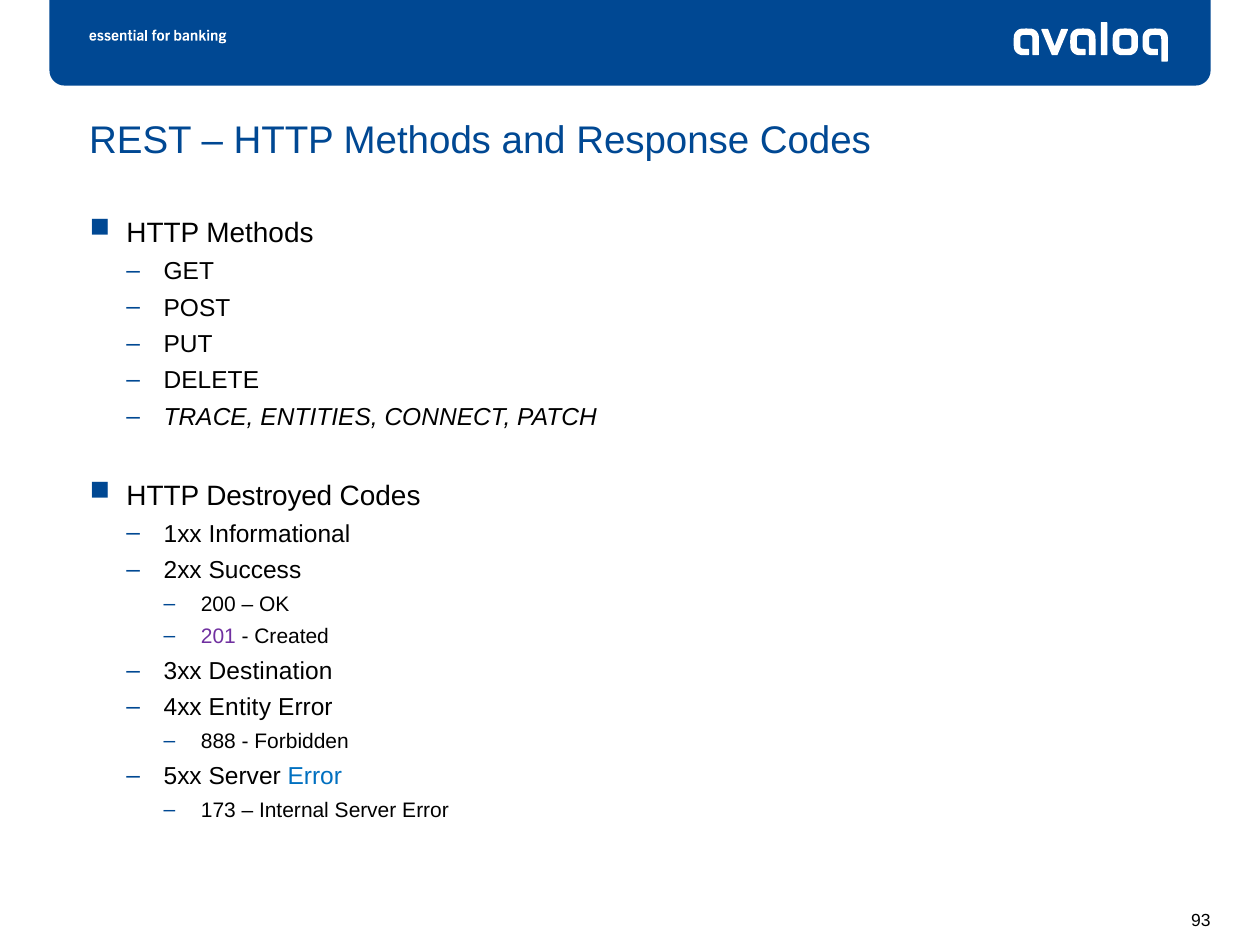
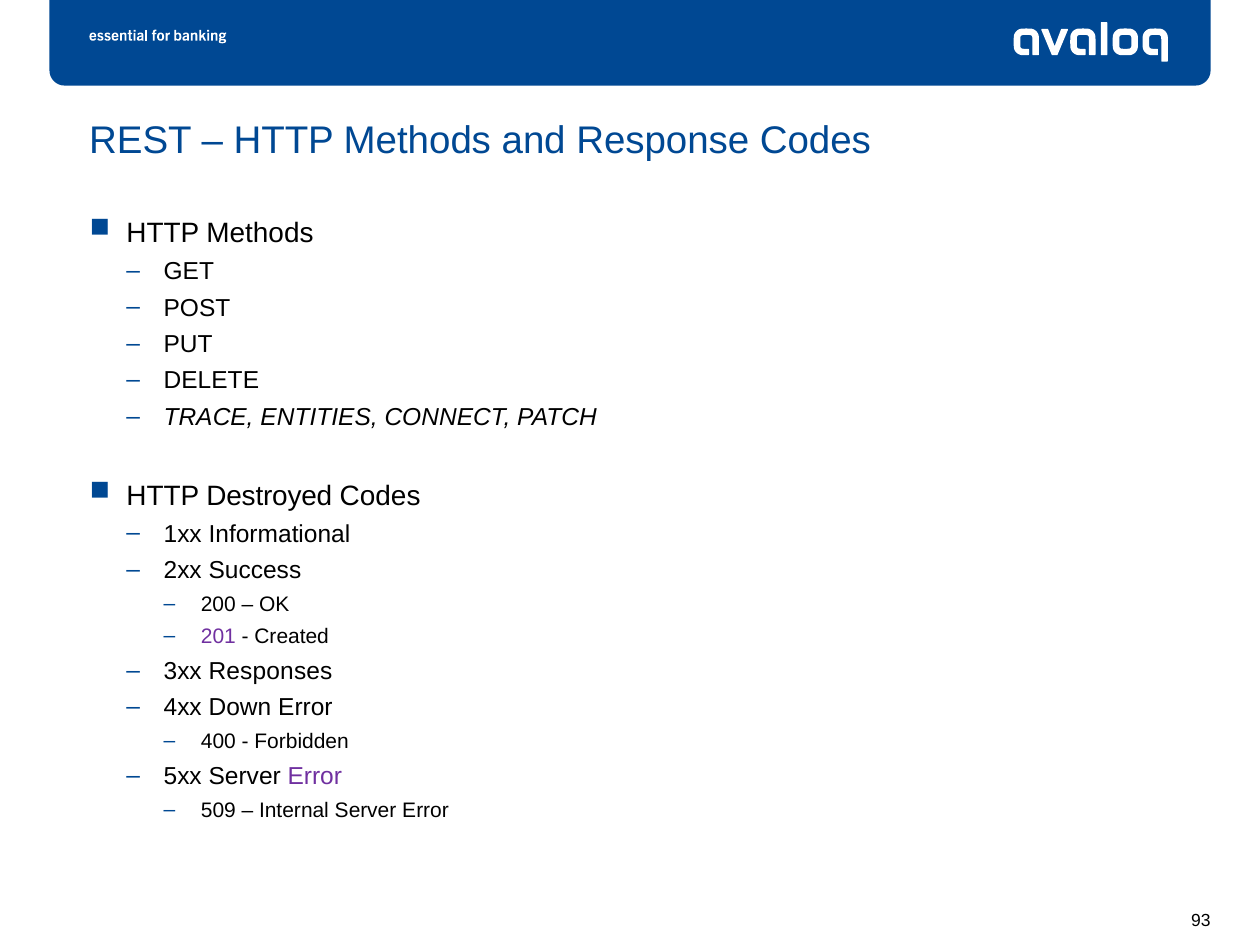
Destination: Destination -> Responses
Entity: Entity -> Down
888: 888 -> 400
Error at (315, 776) colour: blue -> purple
173: 173 -> 509
